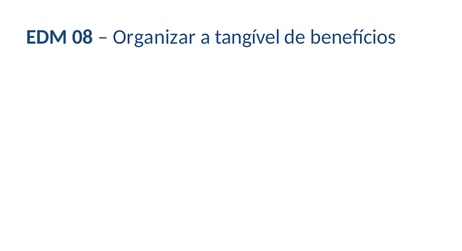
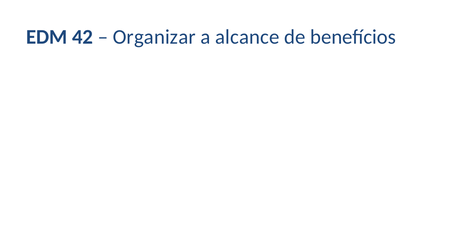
08: 08 -> 42
tangível: tangível -> alcance
